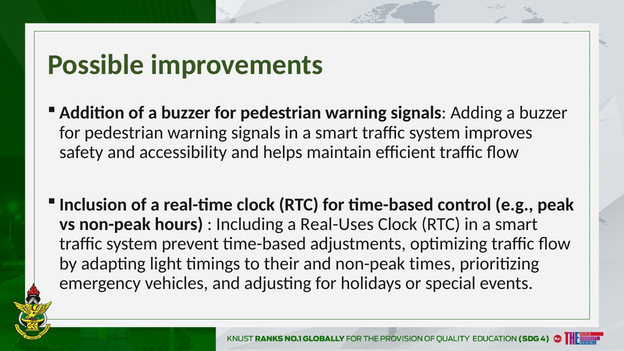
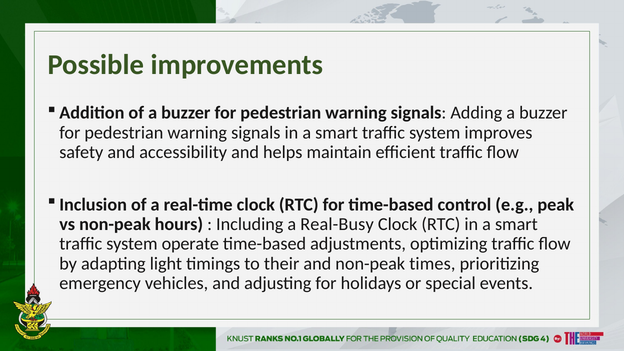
Real-Uses: Real-Uses -> Real-Busy
prevent: prevent -> operate
